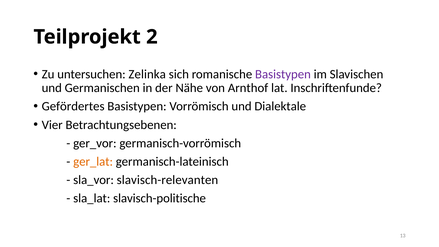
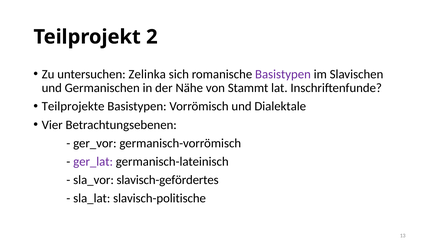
Arnthof: Arnthof -> Stammt
Gefördertes: Gefördertes -> Teilprojekte
ger_lat colour: orange -> purple
slavisch-relevanten: slavisch-relevanten -> slavisch-gefördertes
